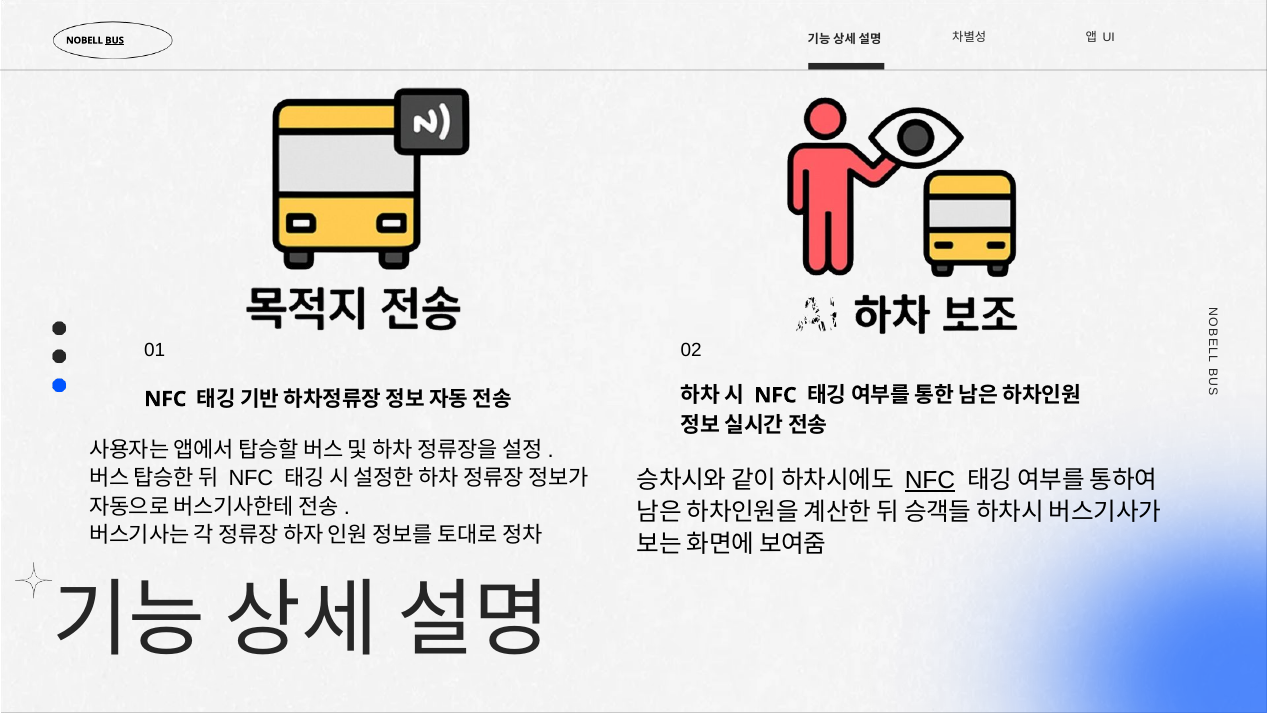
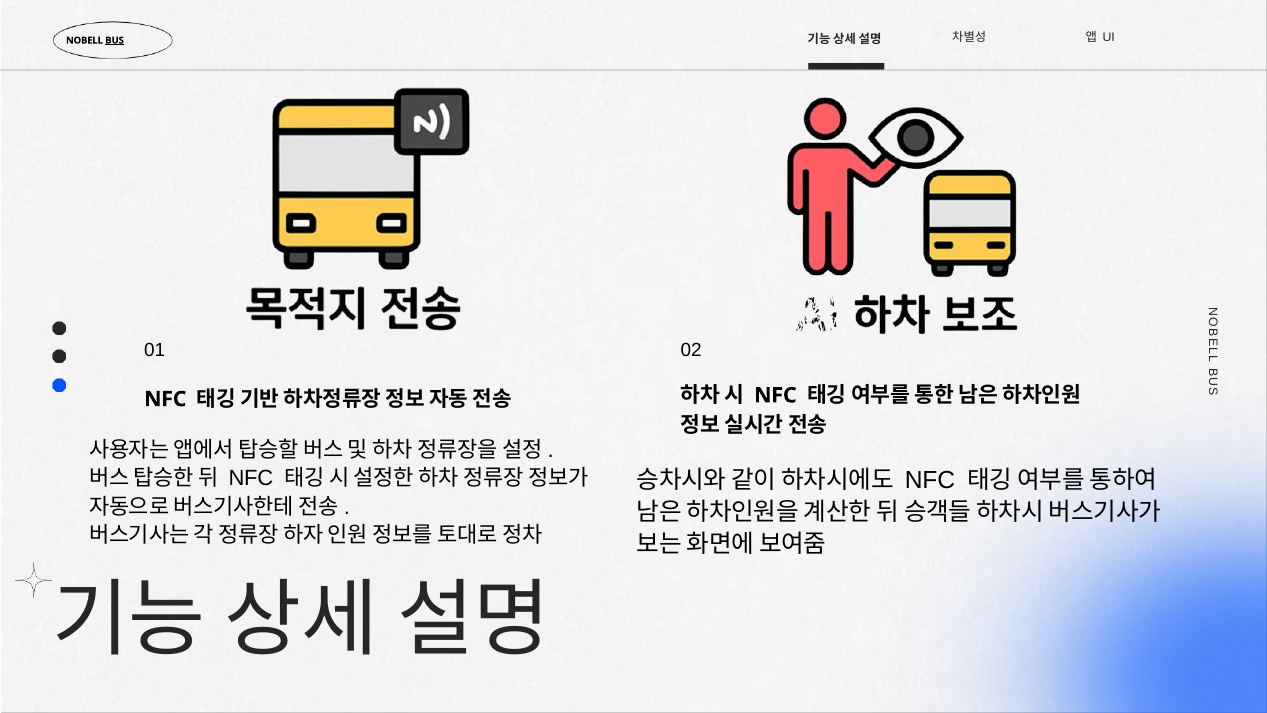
NFC at (930, 480) underline: present -> none
